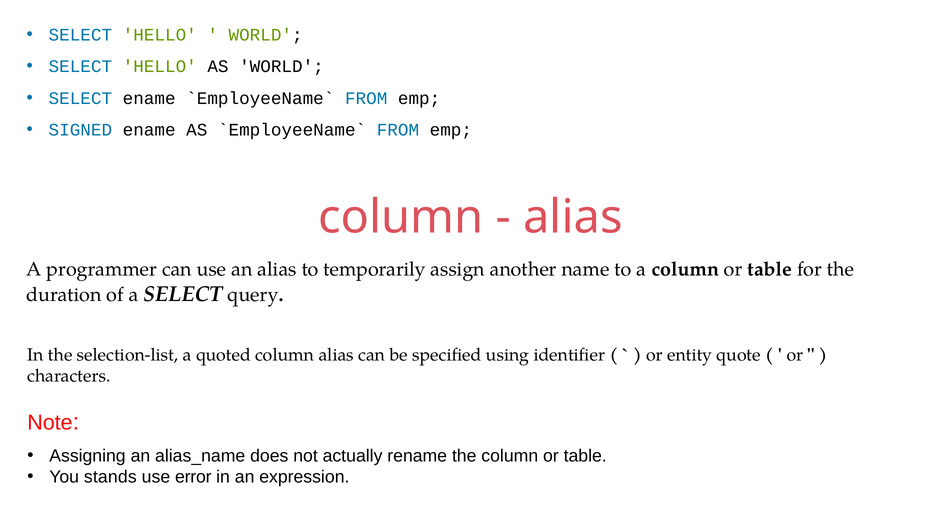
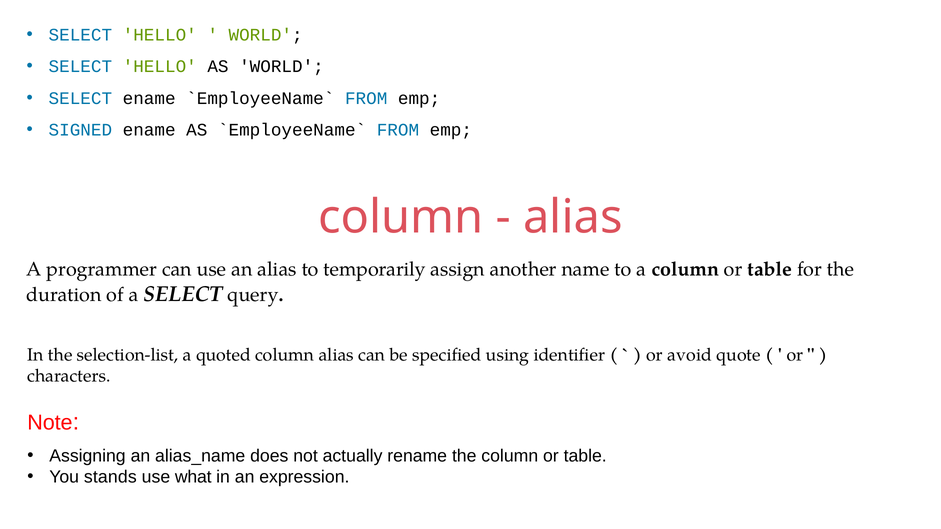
entity: entity -> avoid
error: error -> what
